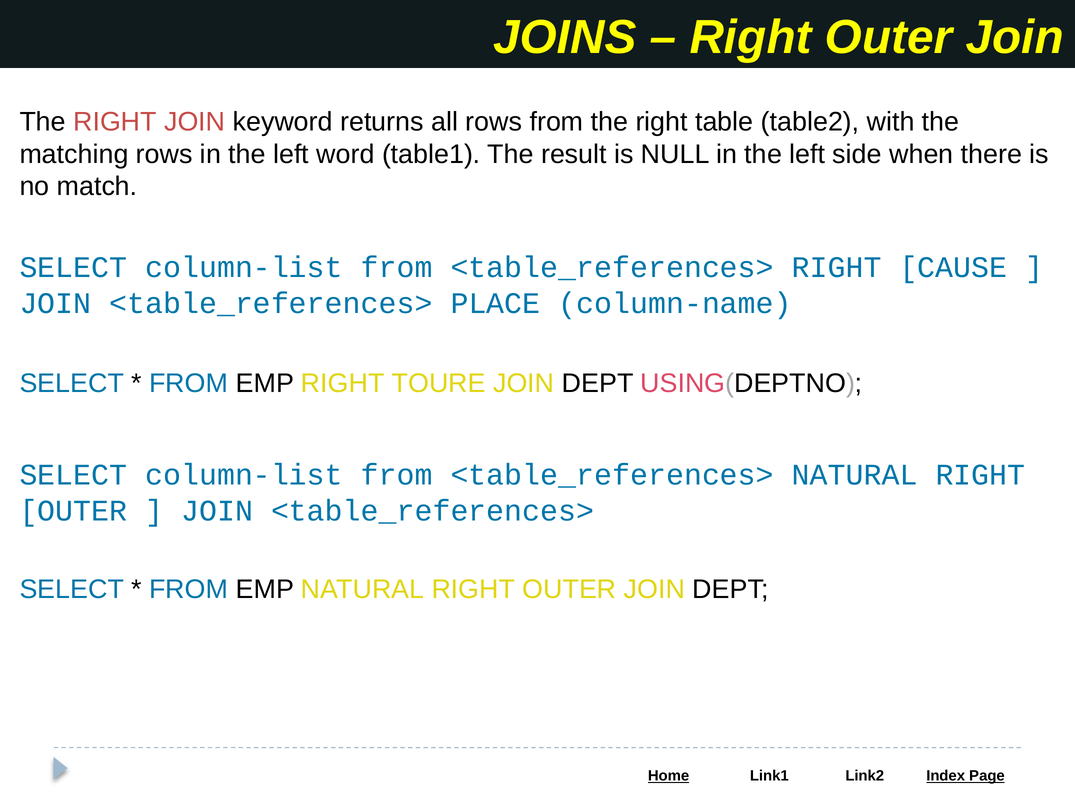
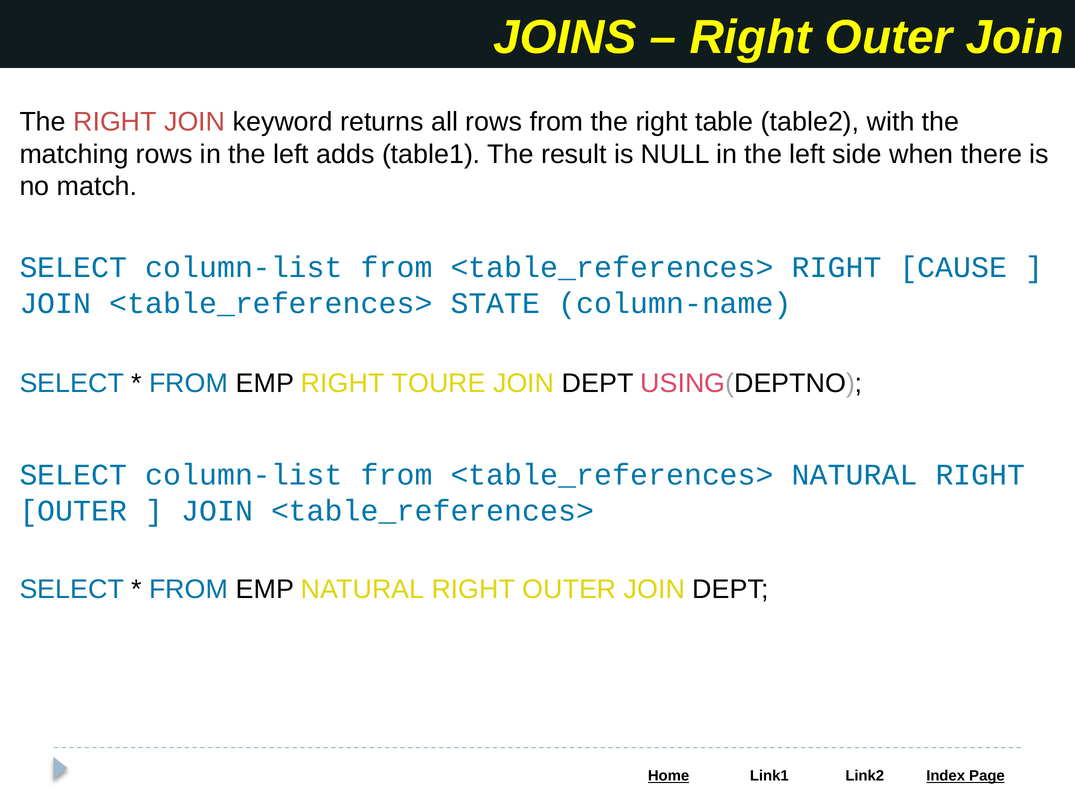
word: word -> adds
PLACE: PLACE -> STATE
